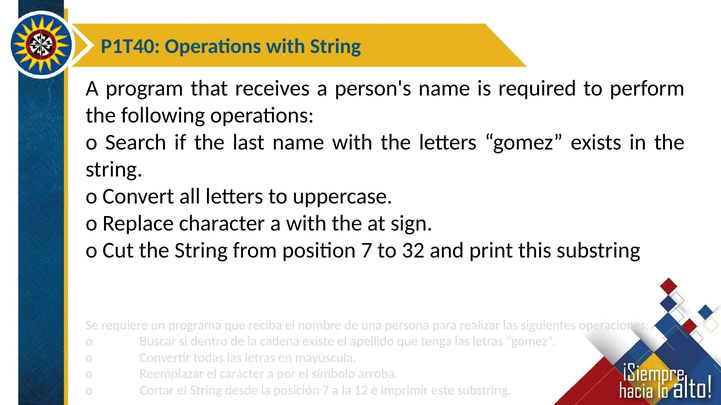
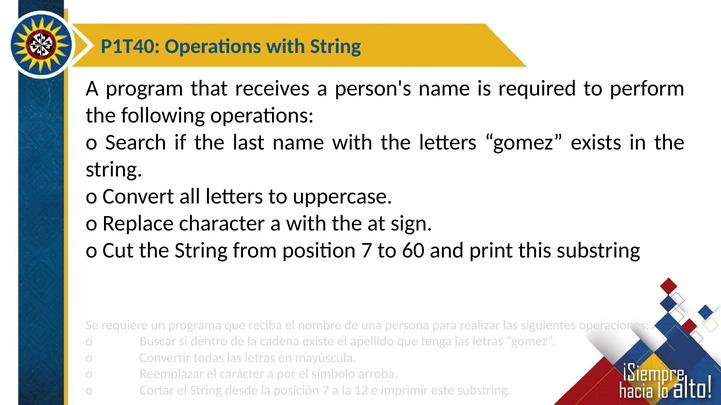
32: 32 -> 60
